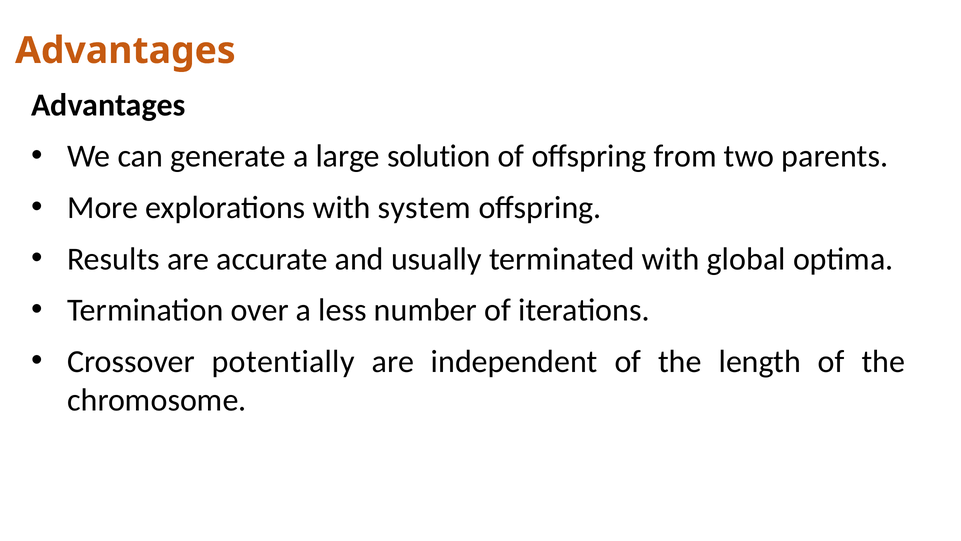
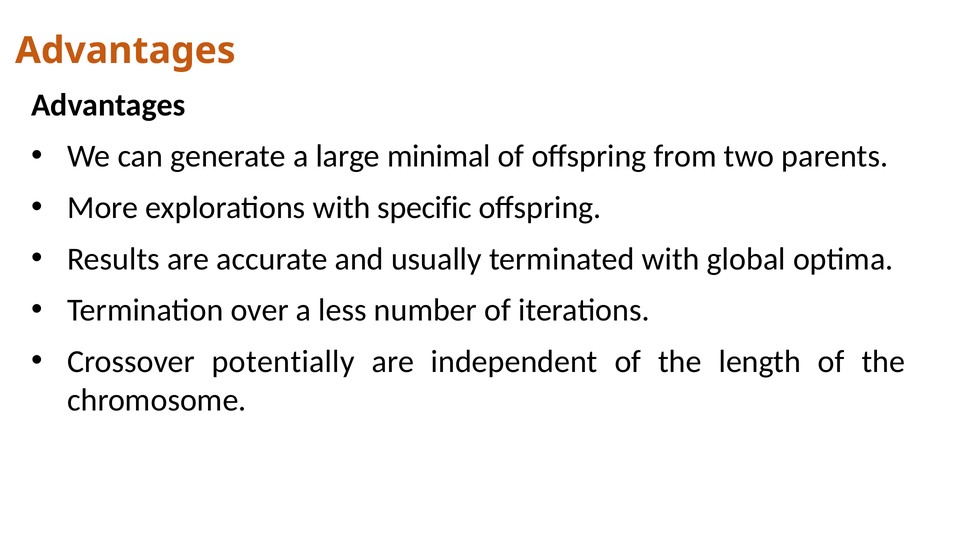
solution: solution -> minimal
system: system -> specific
